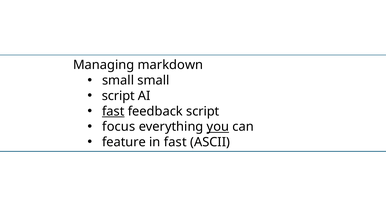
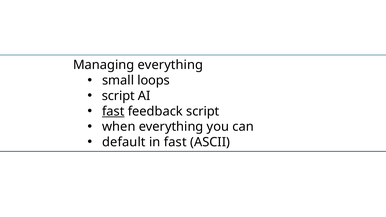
Managing markdown: markdown -> everything
small small: small -> loops
focus: focus -> when
you underline: present -> none
feature: feature -> default
